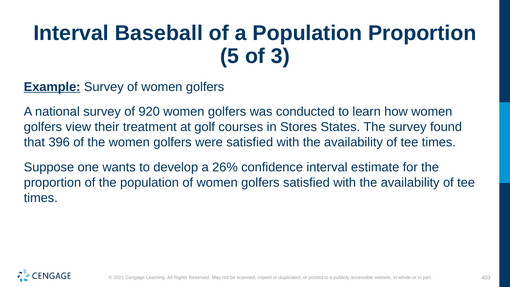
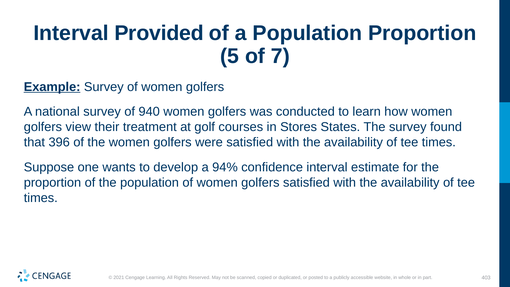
Baseball: Baseball -> Provided
3: 3 -> 7
920: 920 -> 940
26%: 26% -> 94%
